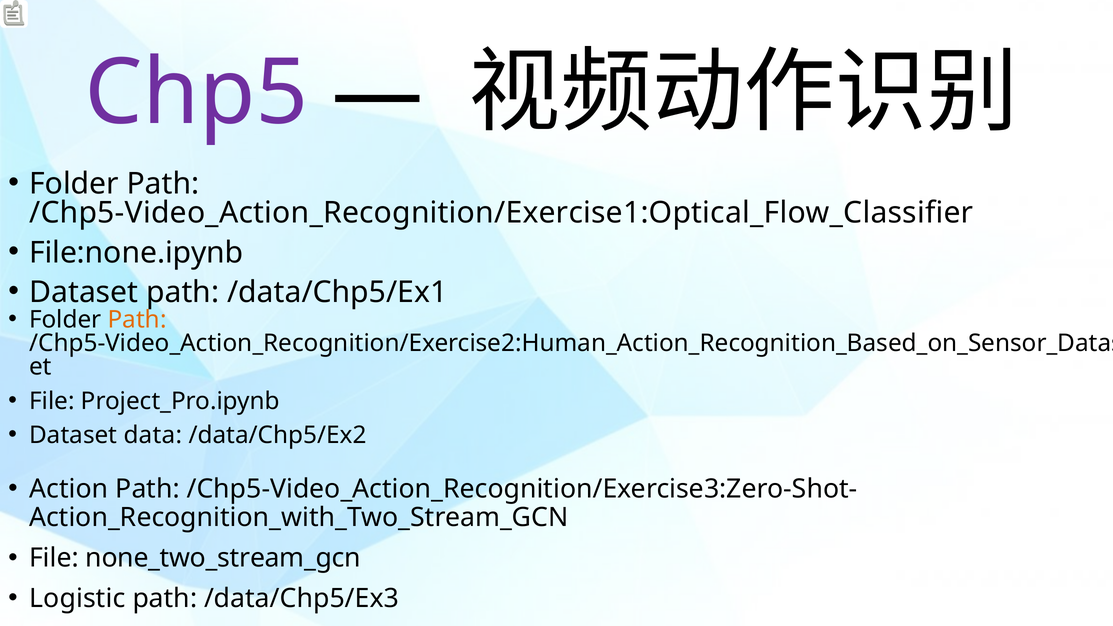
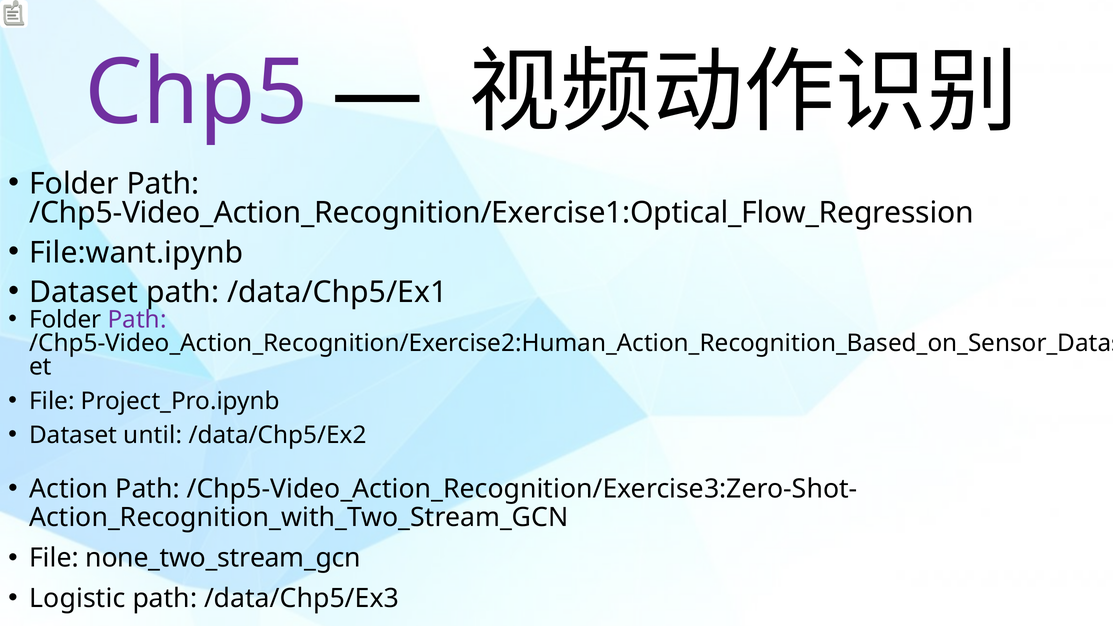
/Chp5-Video_Action_Recognition/Exercise1:Optical_Flow_Classifier: /Chp5-Video_Action_Recognition/Exercise1:Optical_Flow_Classifier -> /Chp5-Video_Action_Recognition/Exercise1:Optical_Flow_Regression
File:none.ipynb: File:none.ipynb -> File:want.ipynb
Path at (137, 320) colour: orange -> purple
data: data -> until
